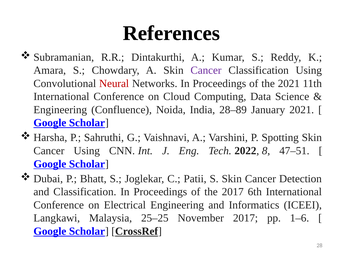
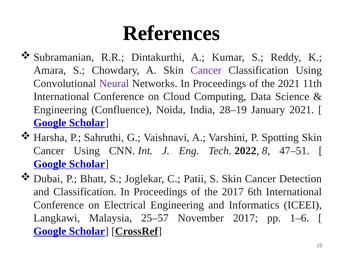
Neural colour: red -> purple
28–89: 28–89 -> 28–19
25–25: 25–25 -> 25–57
